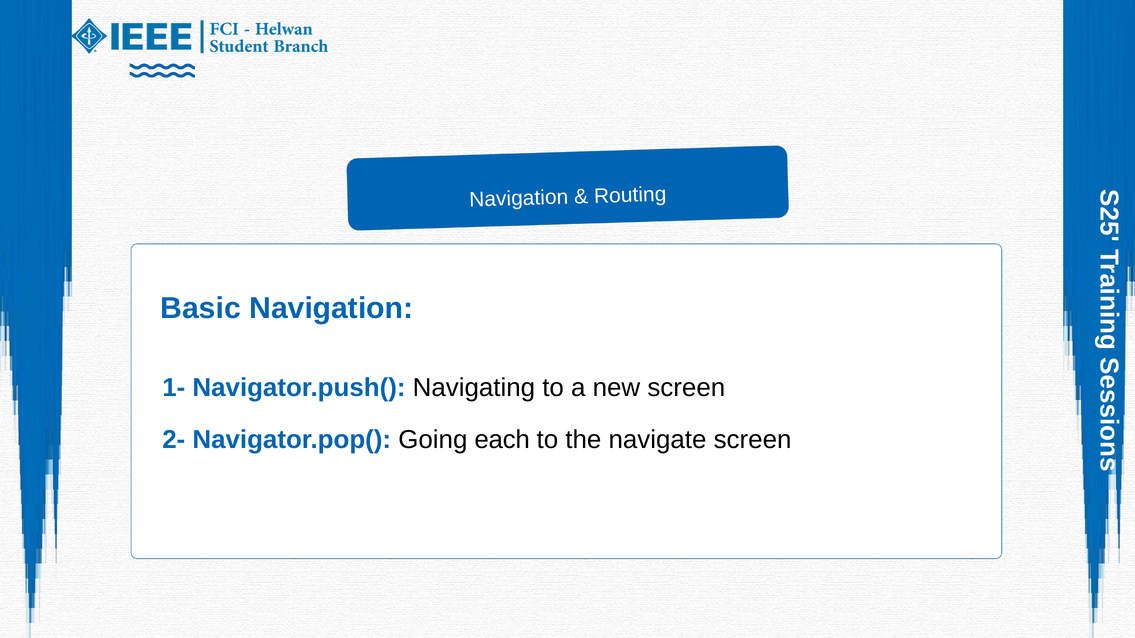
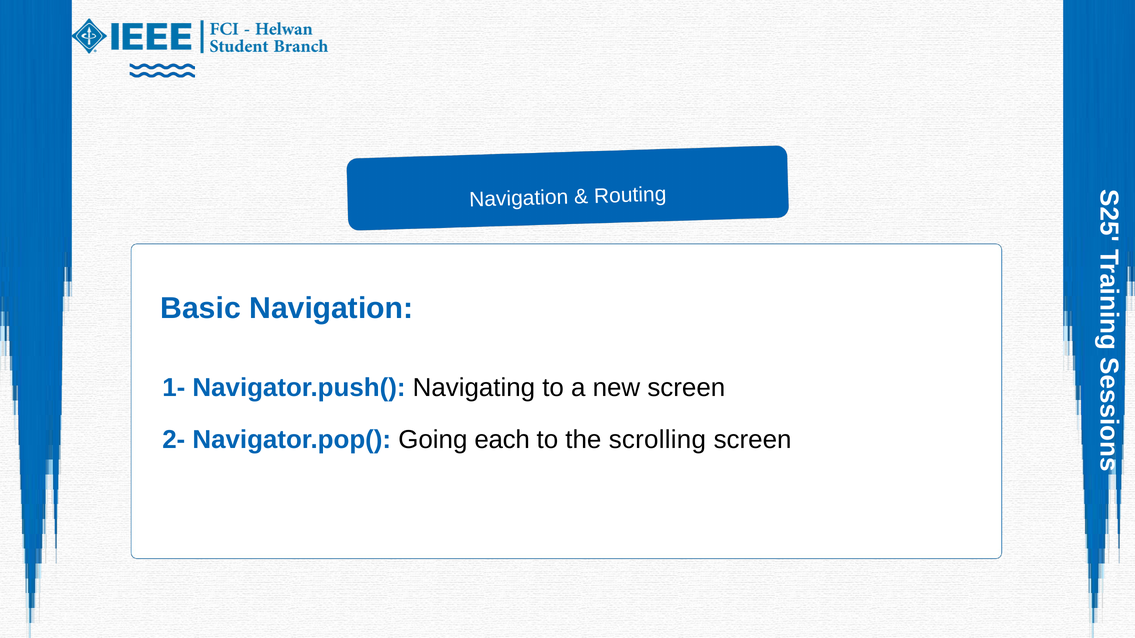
navigate: navigate -> scrolling
